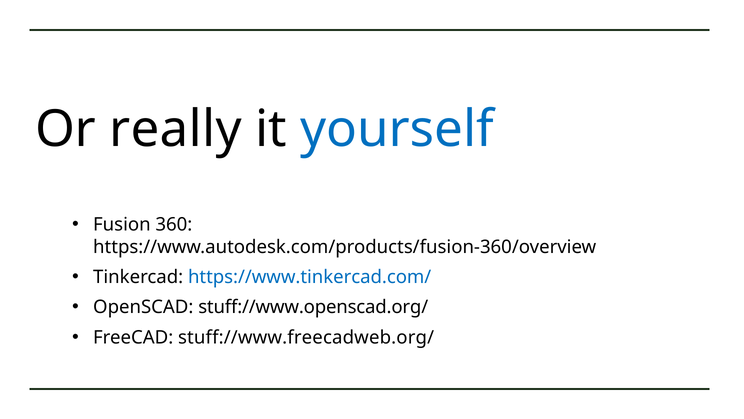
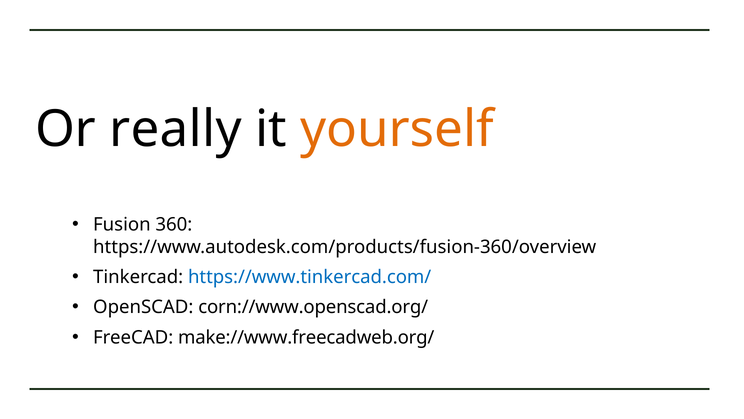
yourself colour: blue -> orange
stuff://www.openscad.org/: stuff://www.openscad.org/ -> corn://www.openscad.org/
stuff://www.freecadweb.org/: stuff://www.freecadweb.org/ -> make://www.freecadweb.org/
